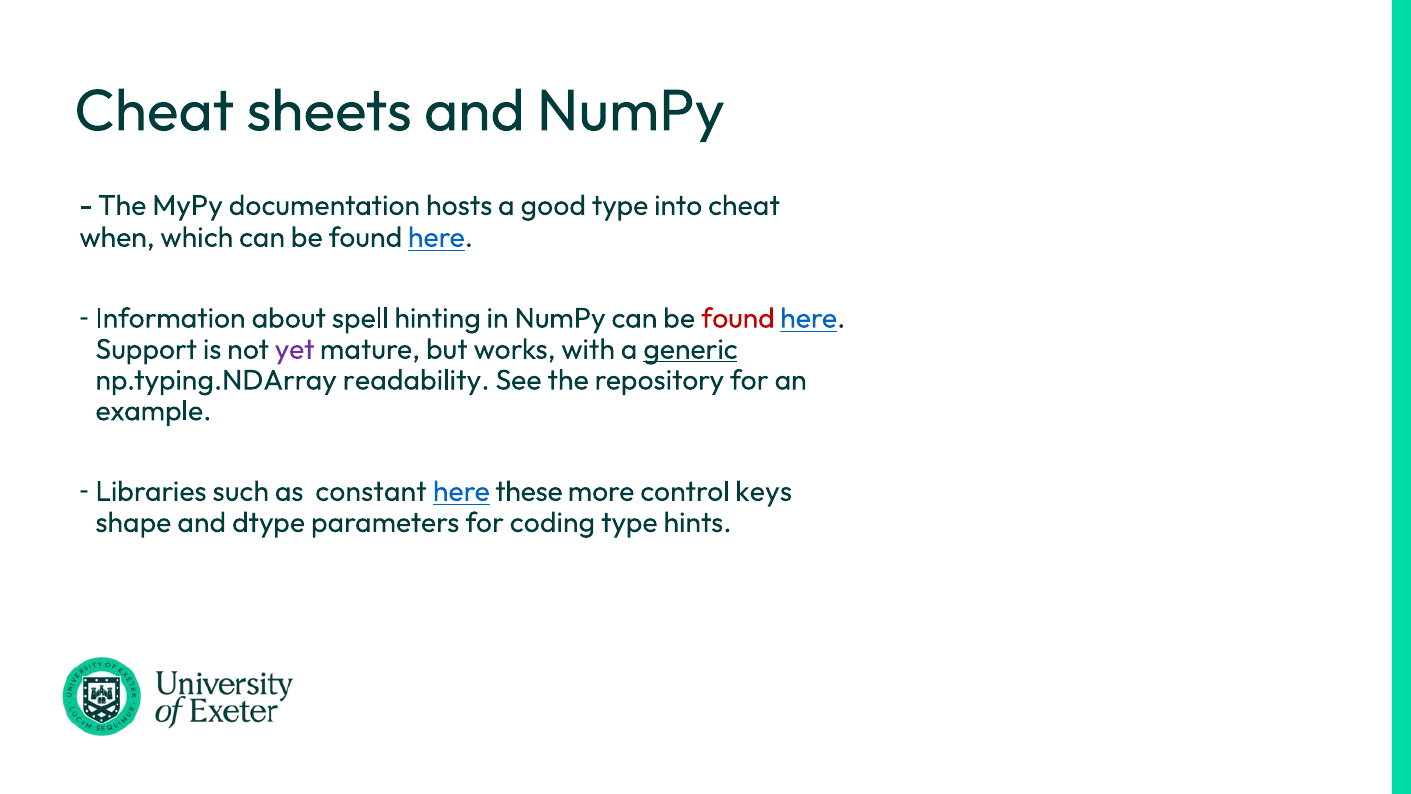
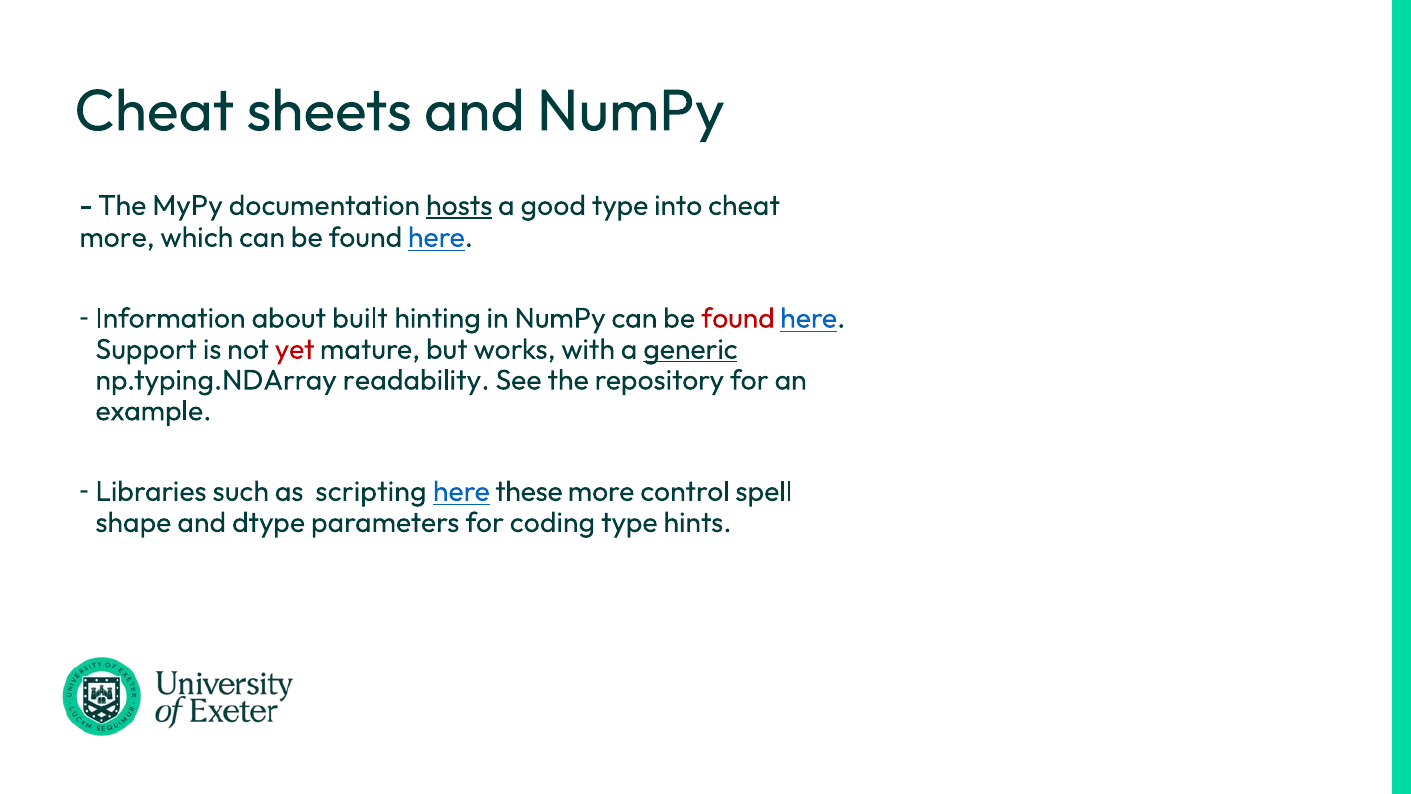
hosts underline: none -> present
when at (117, 237): when -> more
spell: spell -> built
yet colour: purple -> red
constant: constant -> scripting
keys: keys -> spell
